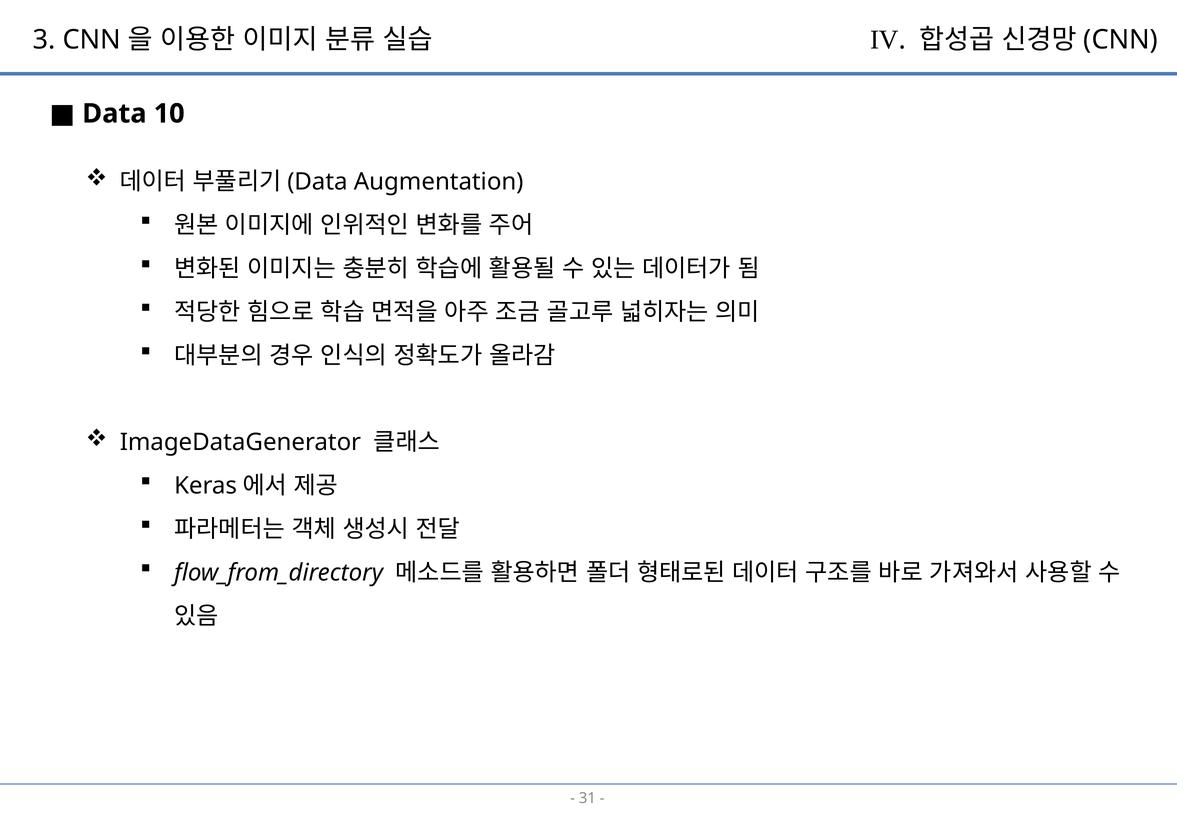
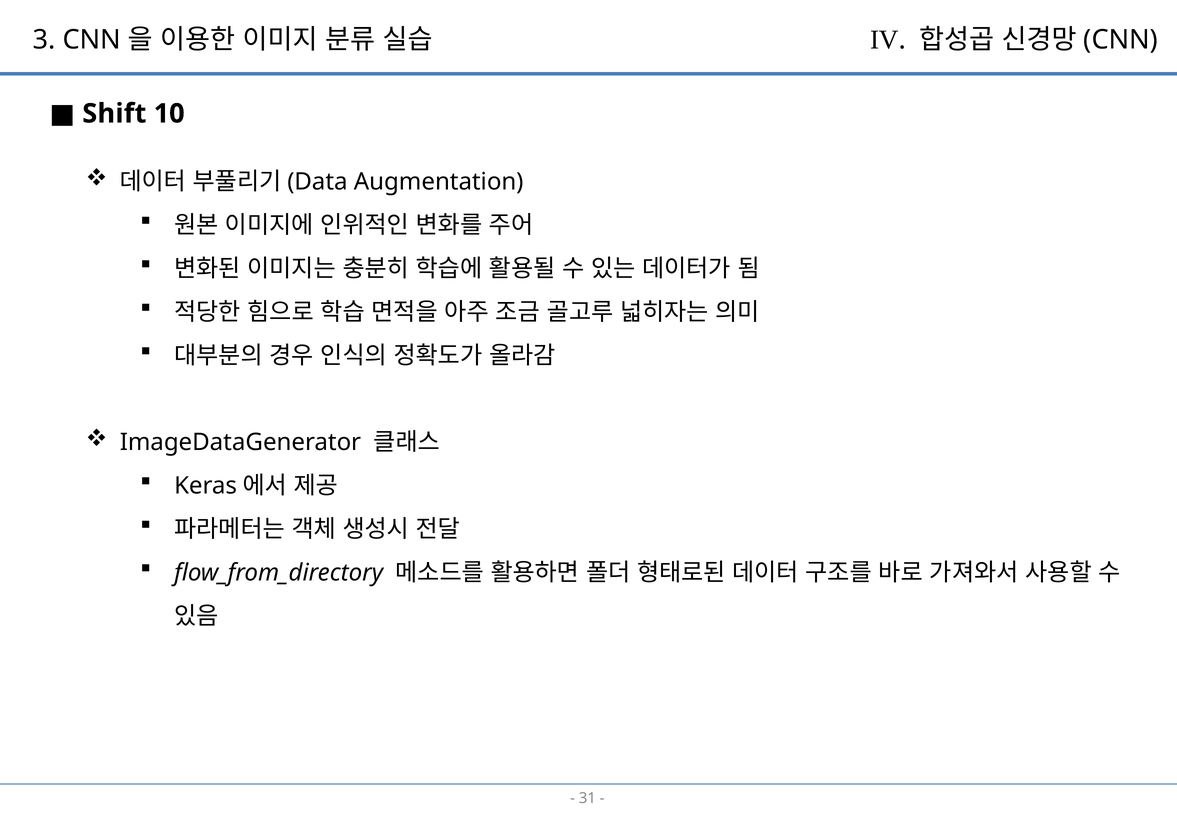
Data: Data -> Shift
